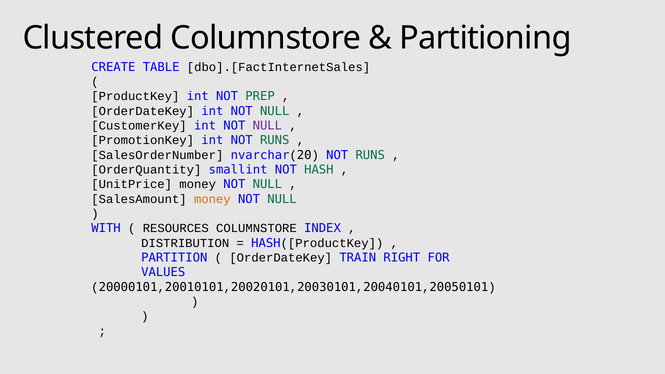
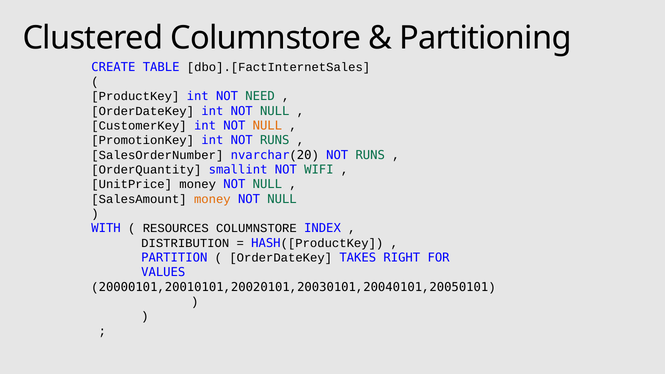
PREP: PREP -> NEED
NULL at (267, 126) colour: purple -> orange
HASH: HASH -> WIFI
TRAIN: TRAIN -> TAKES
